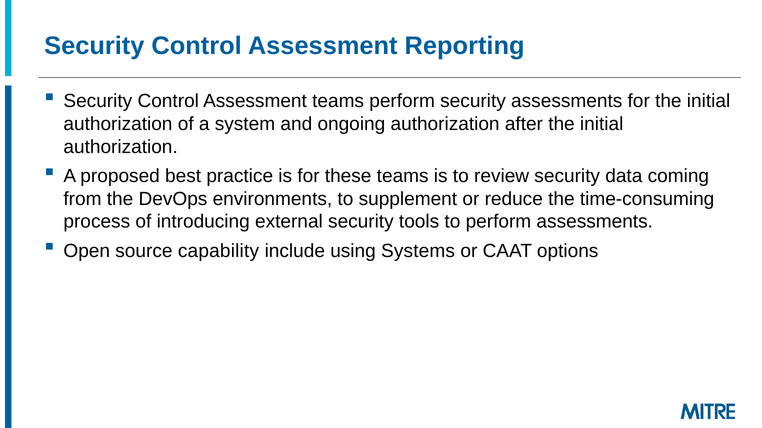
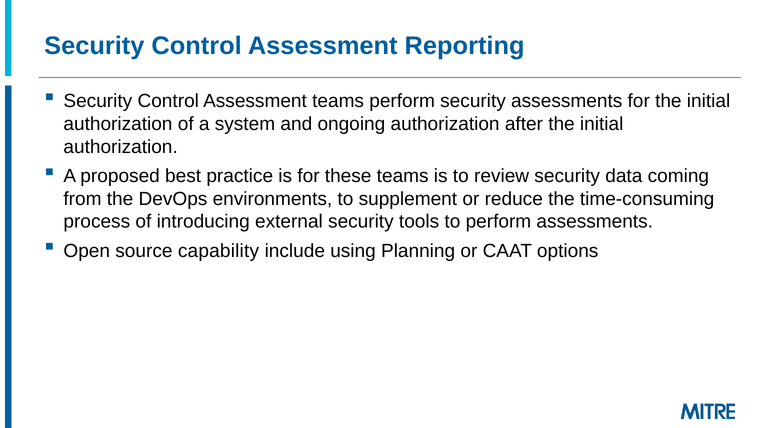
Systems: Systems -> Planning
